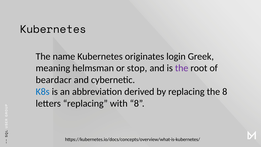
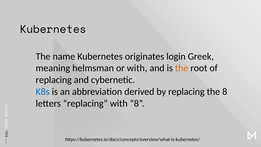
or stop: stop -> with
the at (182, 68) colour: purple -> orange
beardacr at (54, 80): beardacr -> replacing
